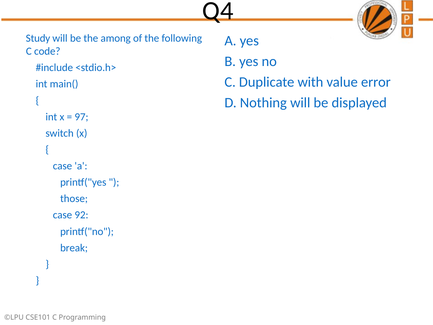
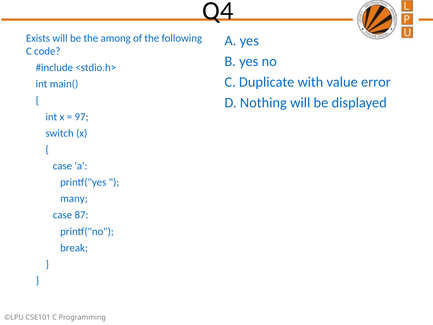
Study: Study -> Exists
those: those -> many
92: 92 -> 87
